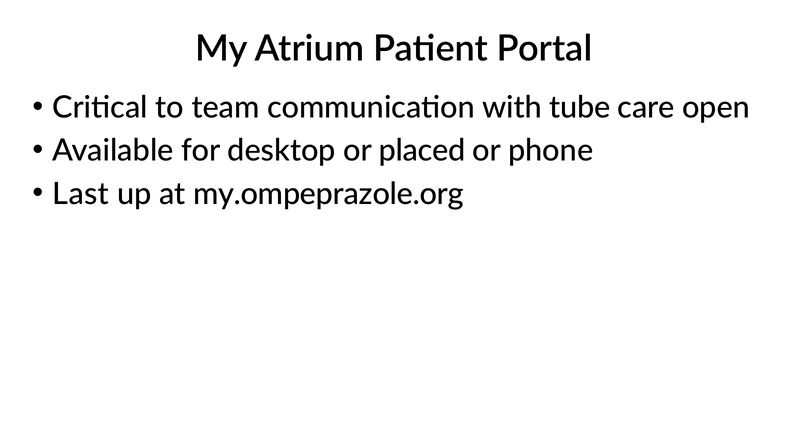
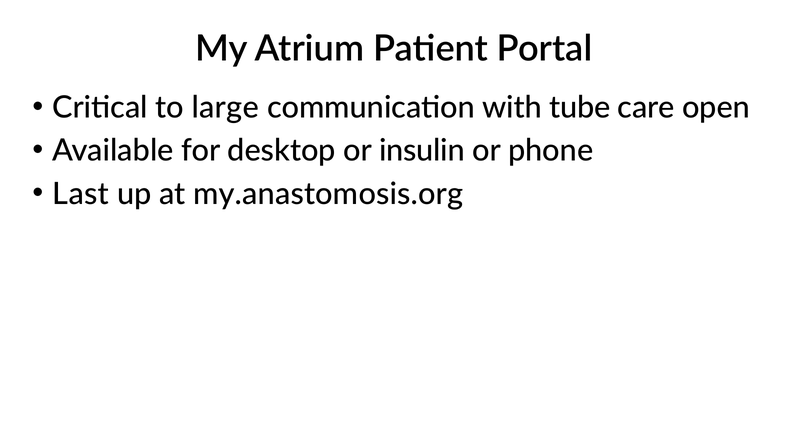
team: team -> large
placed: placed -> insulin
my.ompeprazole.org: my.ompeprazole.org -> my.anastomosis.org
